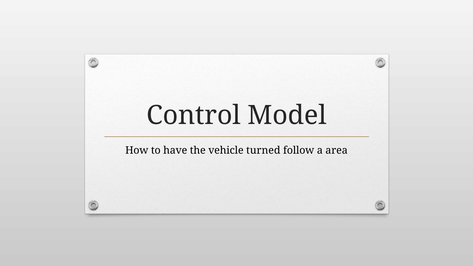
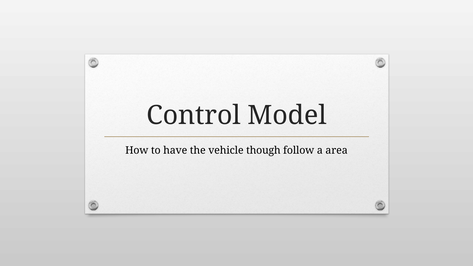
turned: turned -> though
